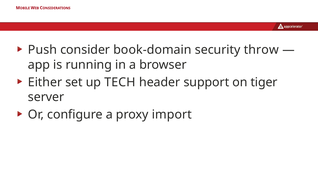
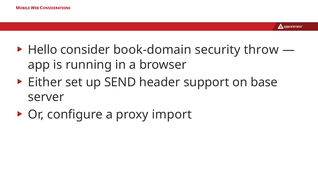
Push: Push -> Hello
TECH: TECH -> SEND
tiger: tiger -> base
